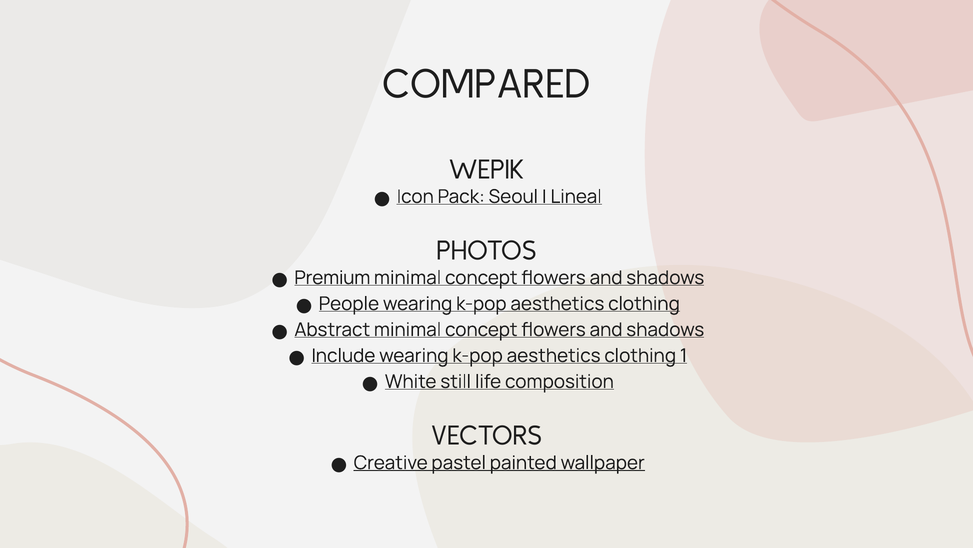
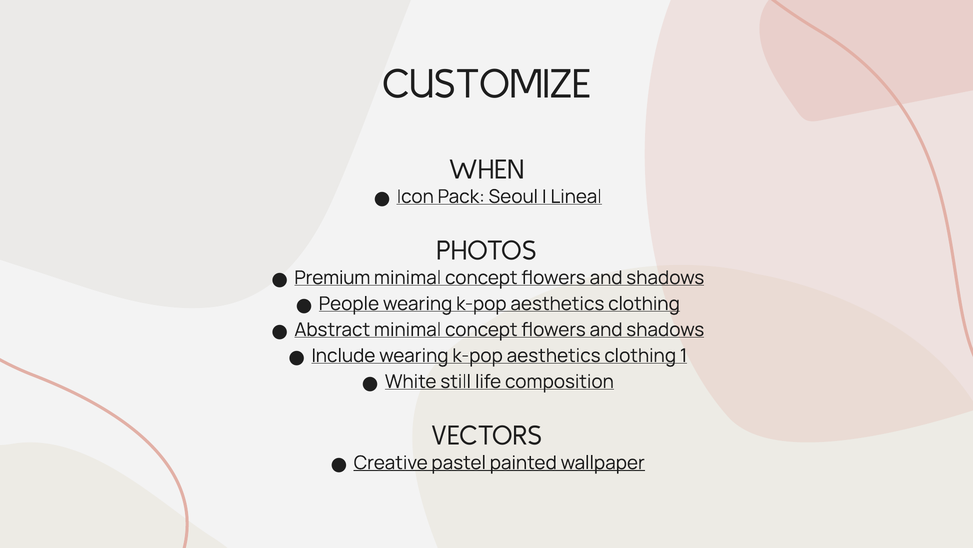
COMPARED: COMPARED -> CUSTOMIZE
WEPIK: WEPIK -> WHEN
